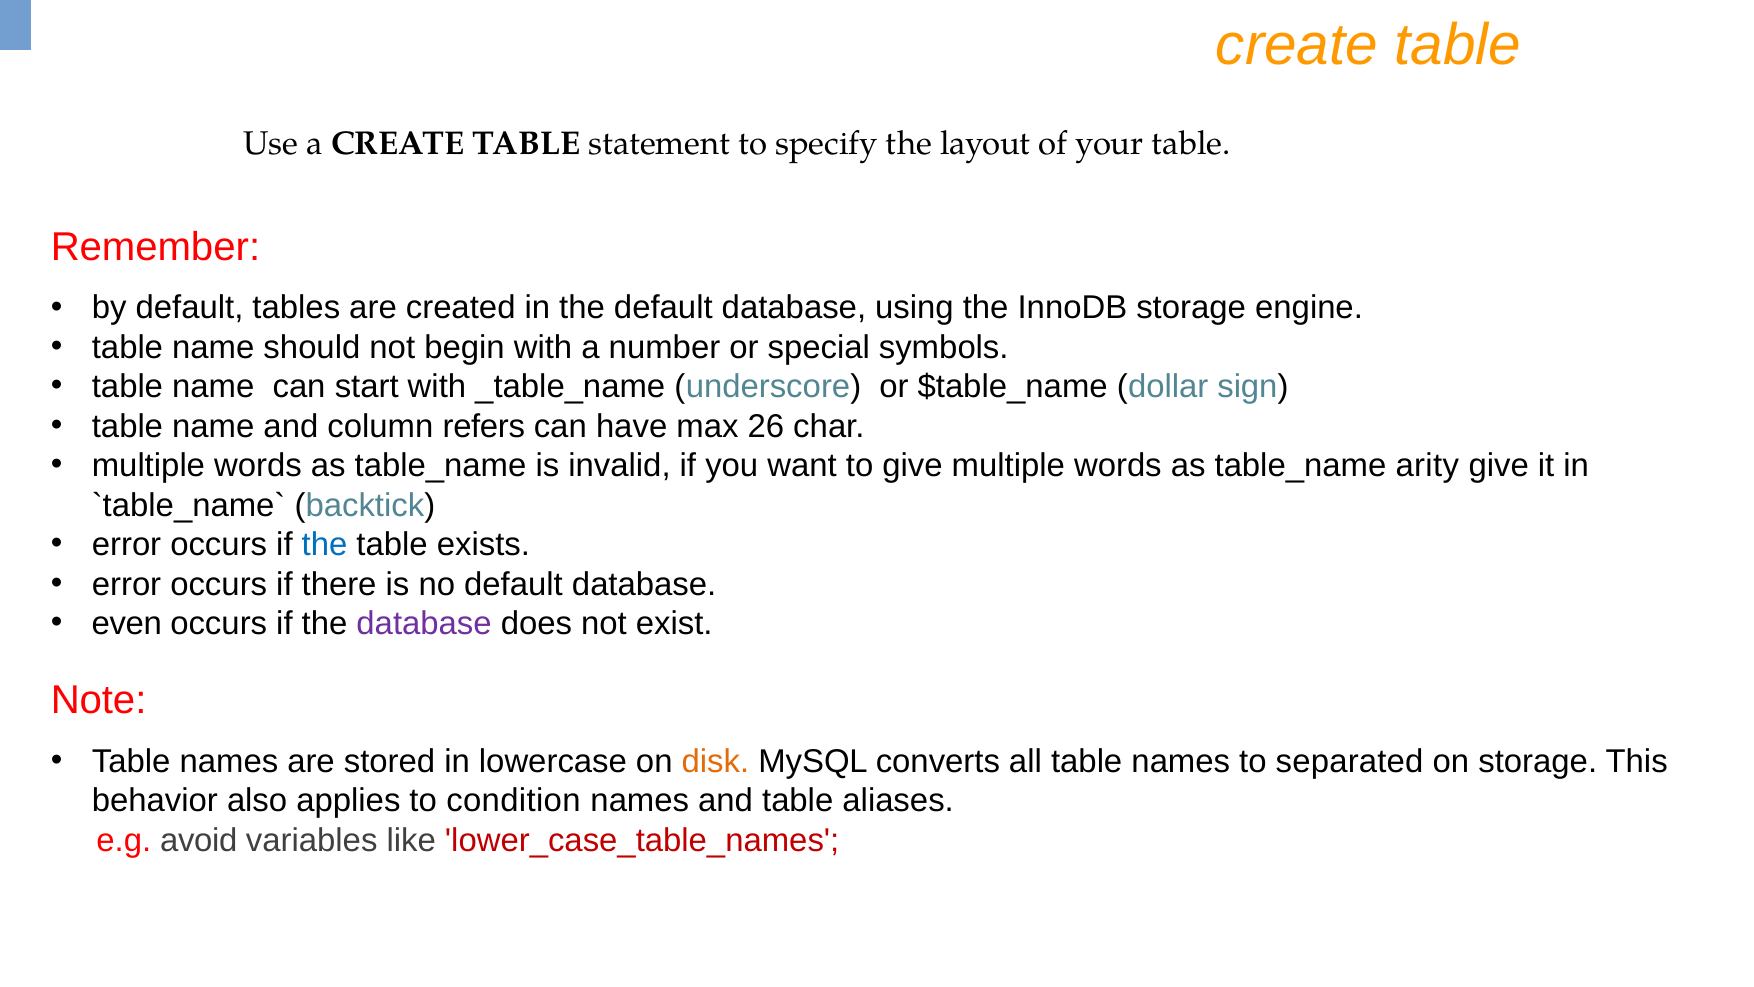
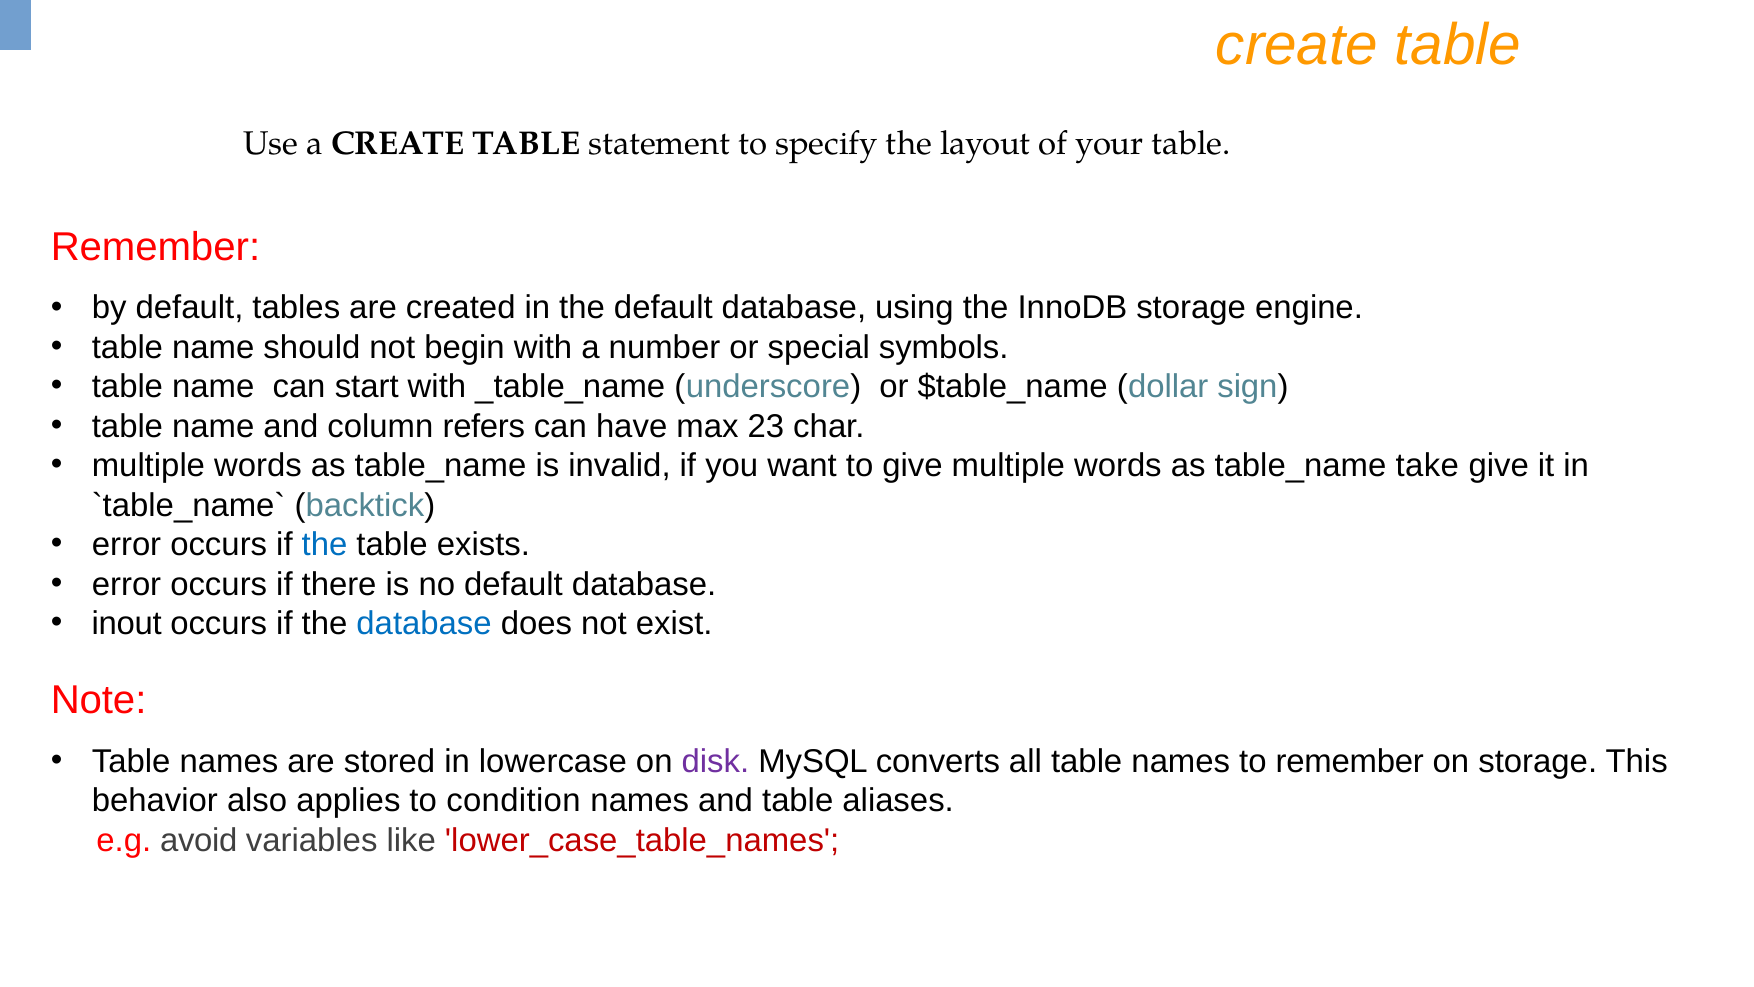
26: 26 -> 23
arity: arity -> take
even: even -> inout
database at (424, 624) colour: purple -> blue
disk colour: orange -> purple
to separated: separated -> remember
